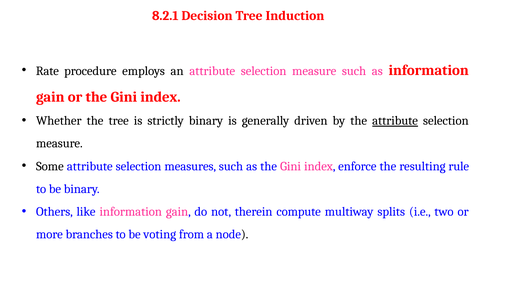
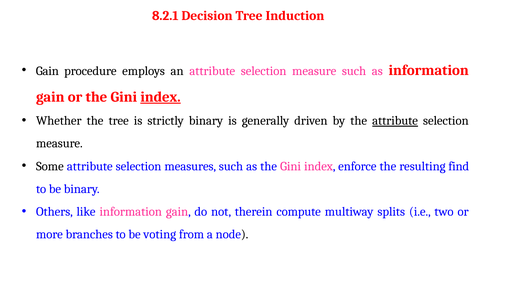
Rate at (47, 71): Rate -> Gain
index at (160, 97) underline: none -> present
rule: rule -> find
